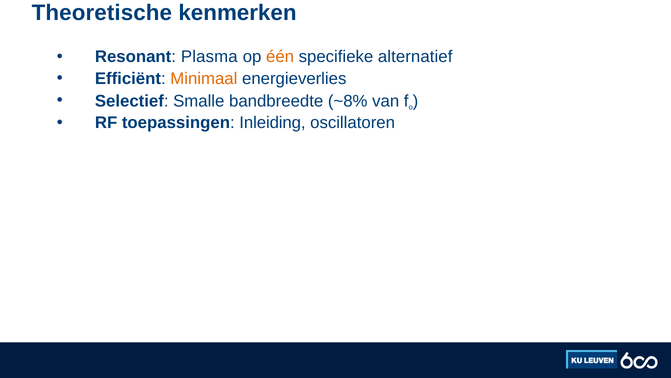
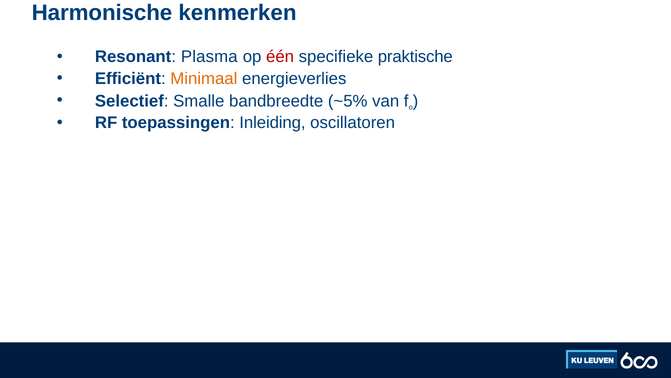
Theoretische: Theoretische -> Harmonische
één colour: orange -> red
alternatief: alternatief -> praktische
~8%: ~8% -> ~5%
